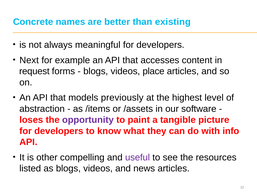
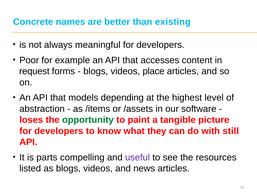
Next: Next -> Poor
previously: previously -> depending
opportunity colour: purple -> green
info: info -> still
other: other -> parts
